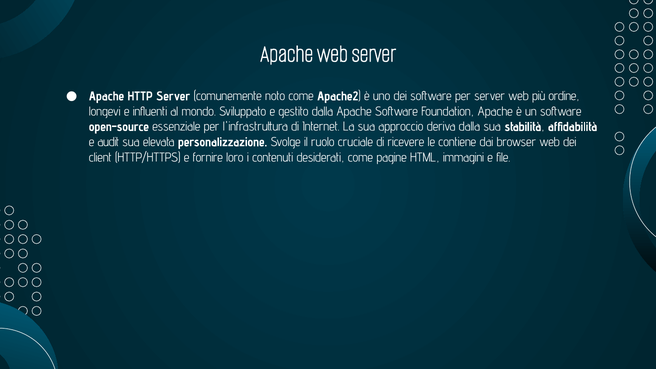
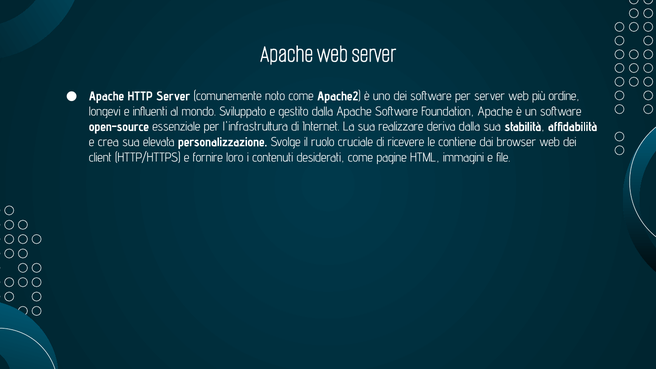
approccio: approccio -> realizzare
audit: audit -> crea
